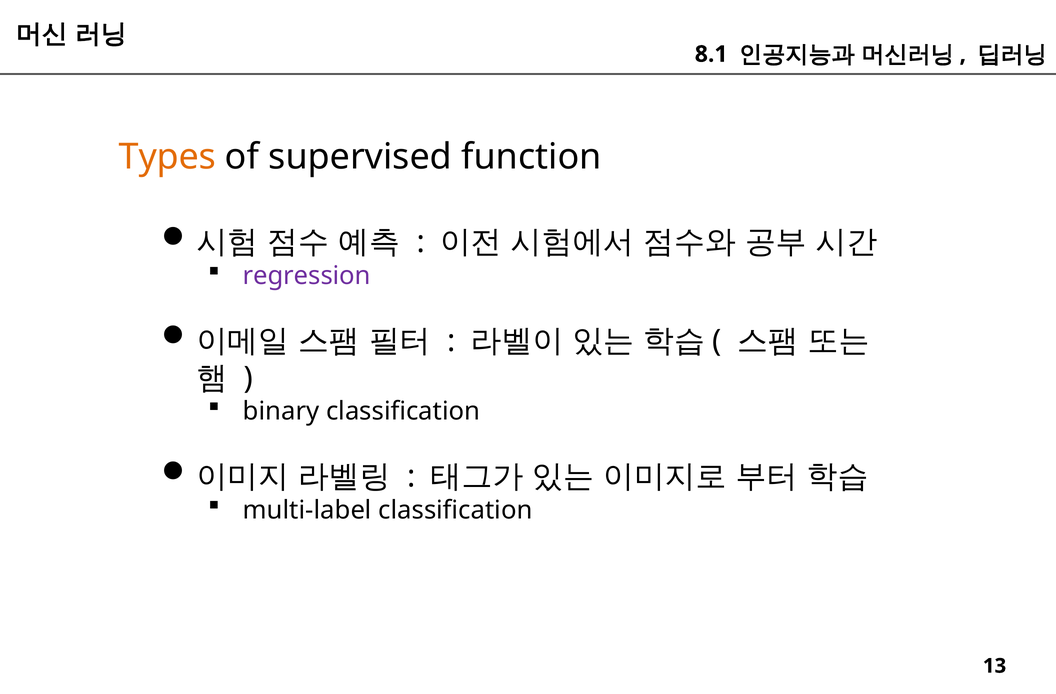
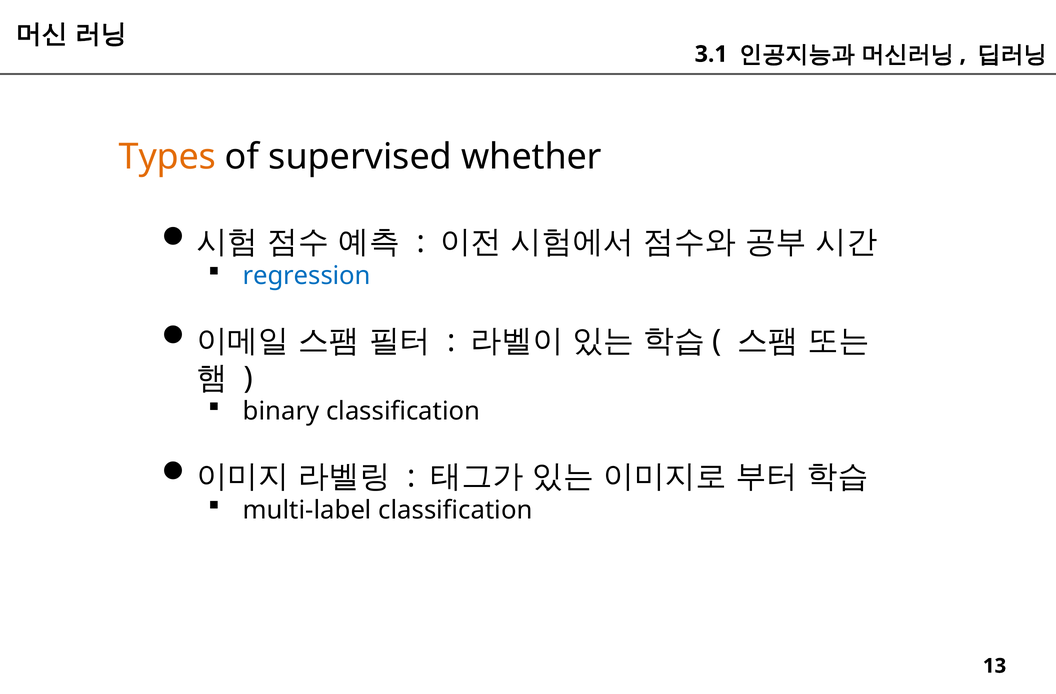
8.1: 8.1 -> 3.1
function: function -> whether
regression colour: purple -> blue
